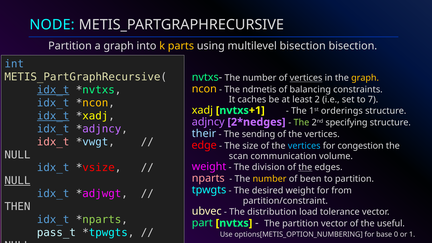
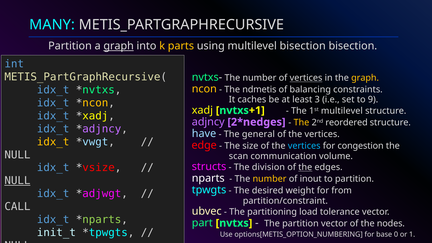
NODE: NODE -> MANY
graph at (119, 46) underline: none -> present
idx_t at (53, 90) underline: present -> none
2: 2 -> 3
7: 7 -> 9
1st orderings: orderings -> multilevel
idx_t at (53, 116) underline: present -> none
The at (301, 123) colour: light green -> yellow
specifying: specifying -> reordered
their: their -> have
sending: sending -> general
idx_t at (53, 142) colour: pink -> yellow
weight at (209, 167): weight -> structs
nparts colour: pink -> white
been: been -> inout
THEN: THEN -> CALL
distribution: distribution -> partitioning
useful: useful -> nodes
pass_t: pass_t -> init_t
